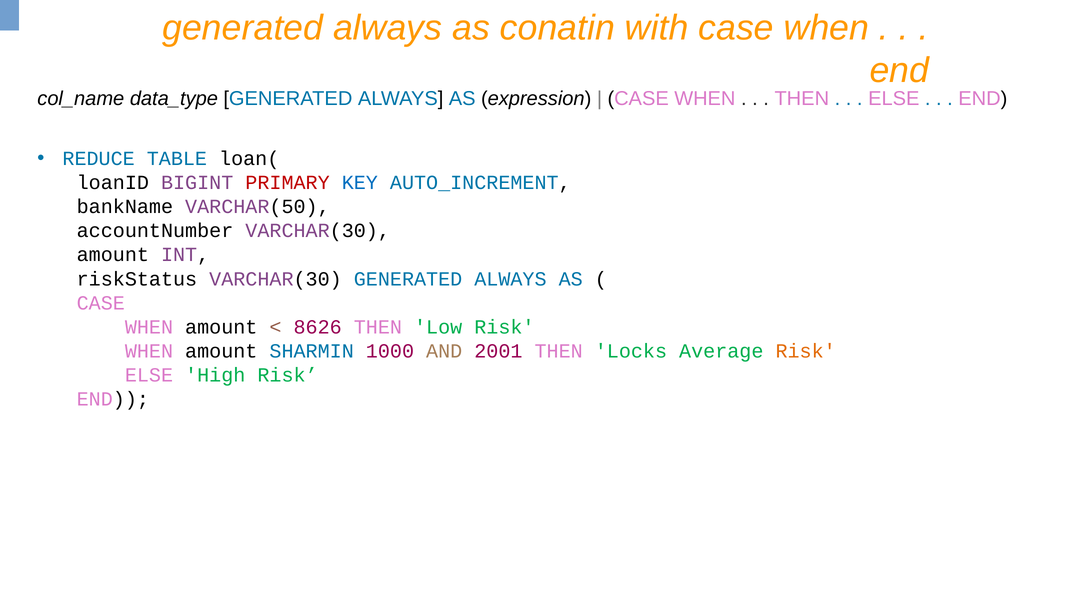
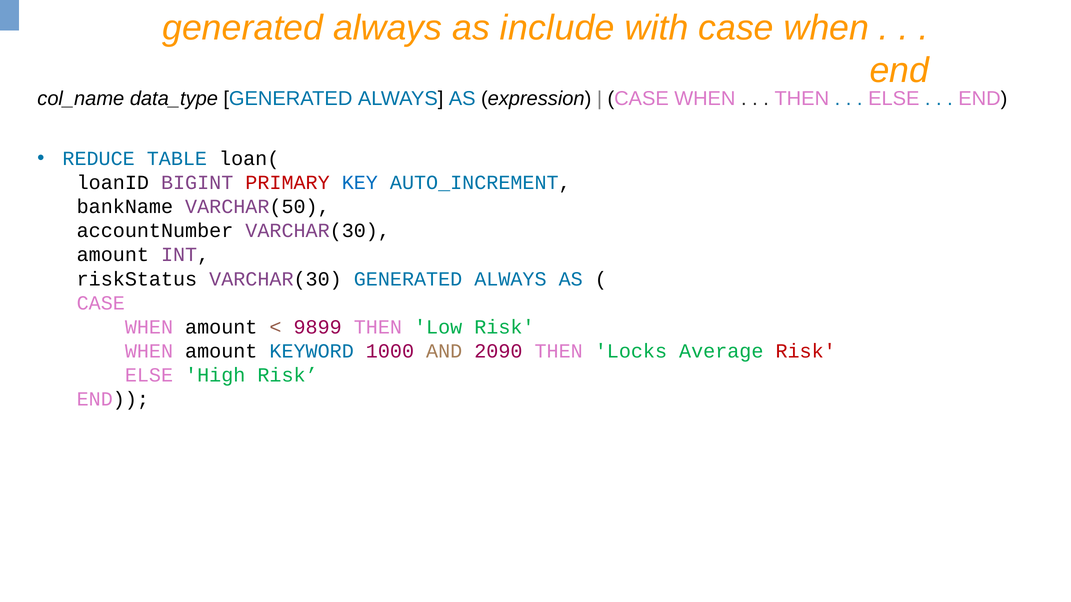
conatin: conatin -> include
8626: 8626 -> 9899
SHARMIN: SHARMIN -> KEYWORD
2001: 2001 -> 2090
Risk at (806, 351) colour: orange -> red
